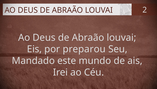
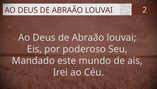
preparou: preparou -> poderoso
